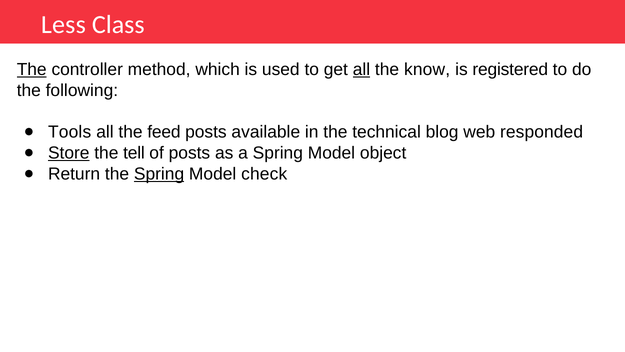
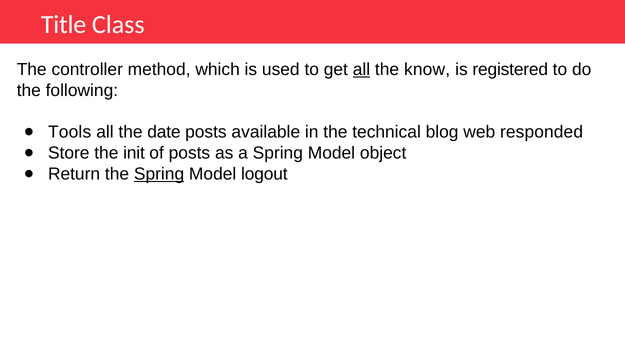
Less: Less -> Title
The at (32, 70) underline: present -> none
feed: feed -> date
Store underline: present -> none
tell: tell -> init
check: check -> logout
